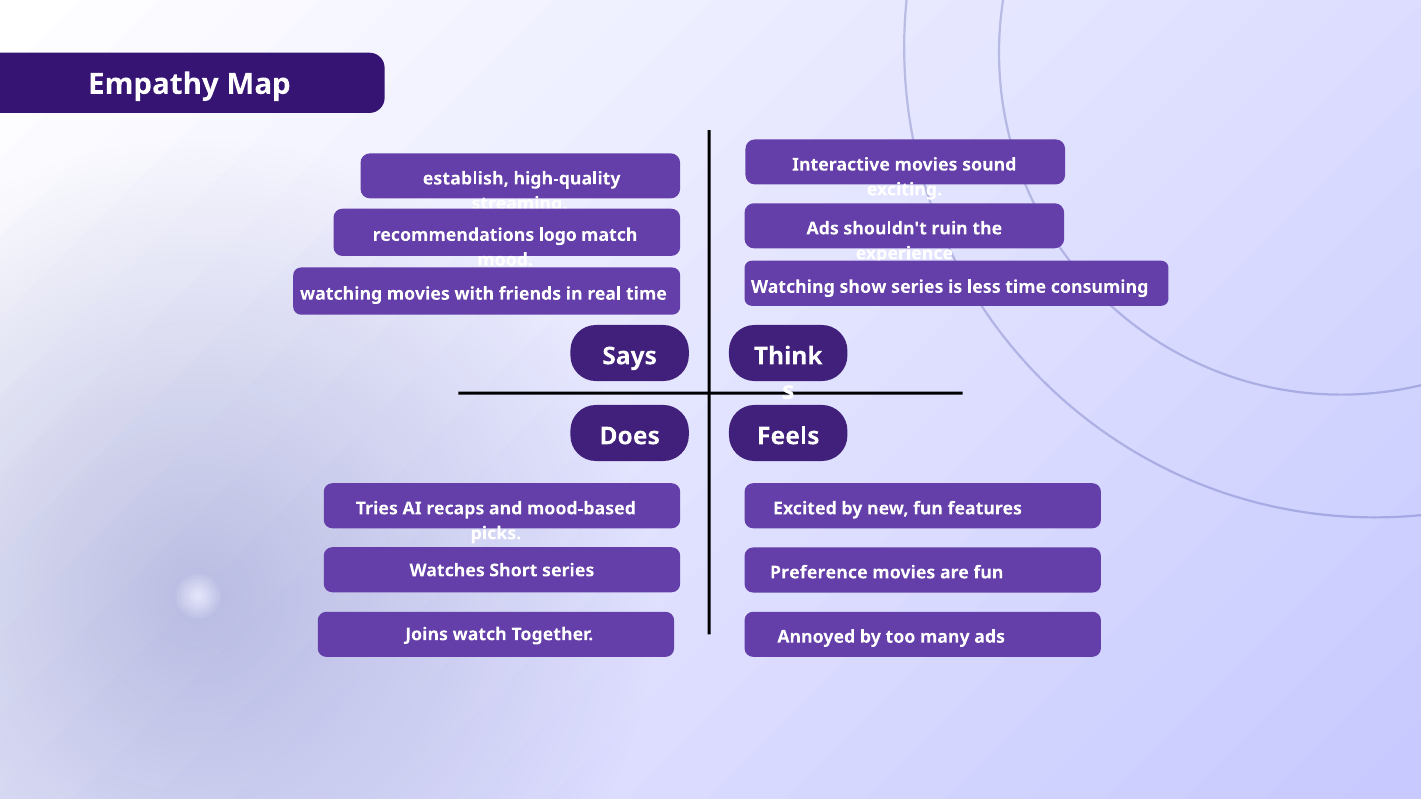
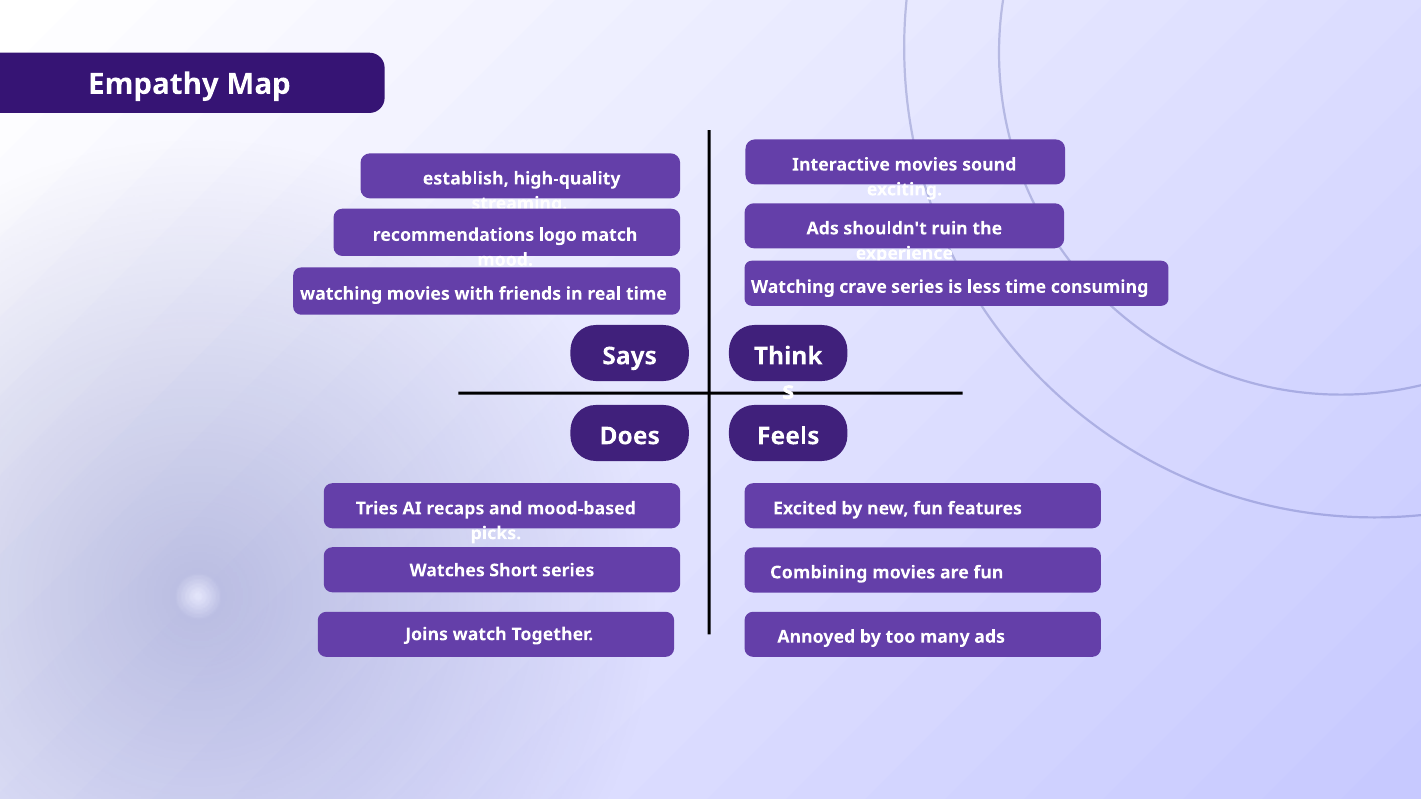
show: show -> crave
Preference: Preference -> Combining
